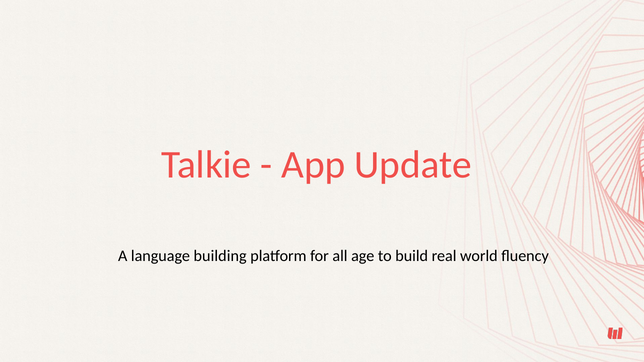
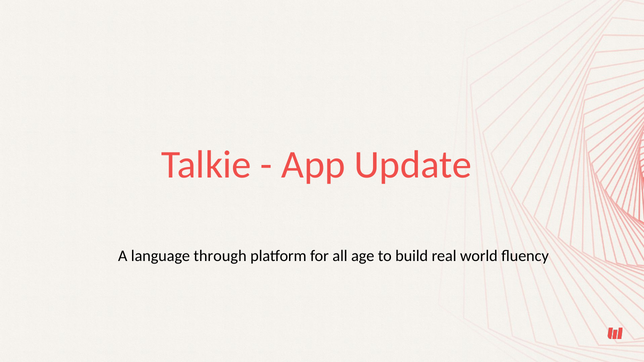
building: building -> through
